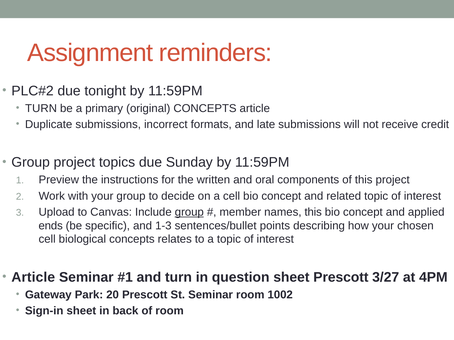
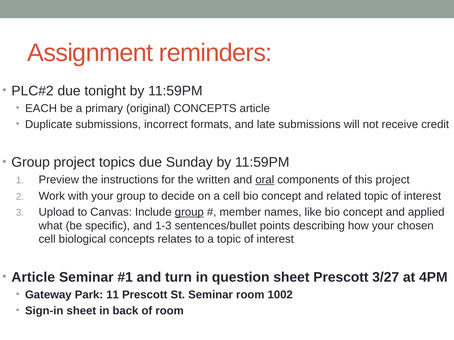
TURN at (41, 108): TURN -> EACH
oral underline: none -> present
names this: this -> like
ends: ends -> what
20: 20 -> 11
